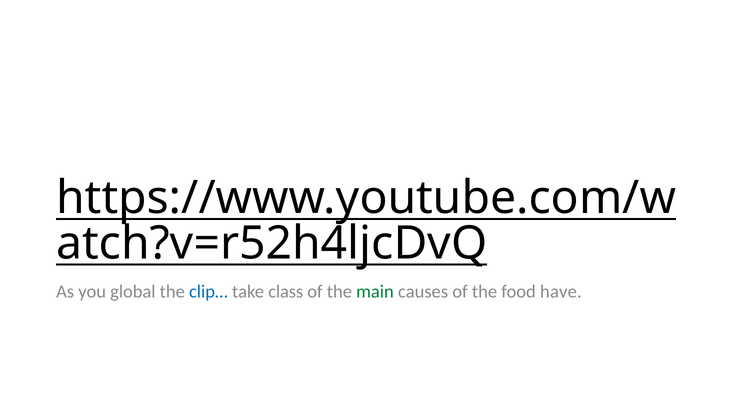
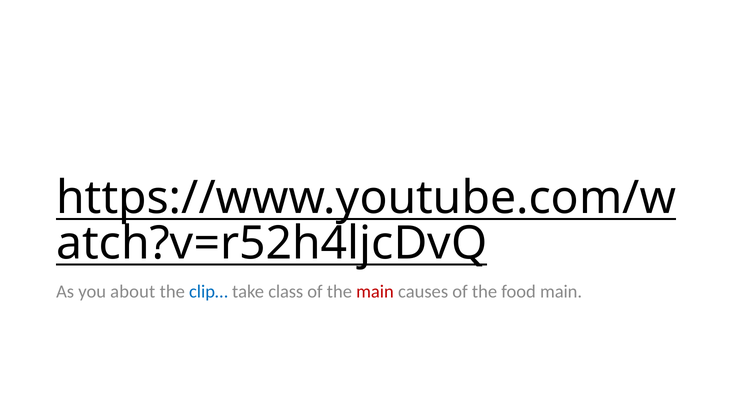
global: global -> about
main at (375, 292) colour: green -> red
food have: have -> main
